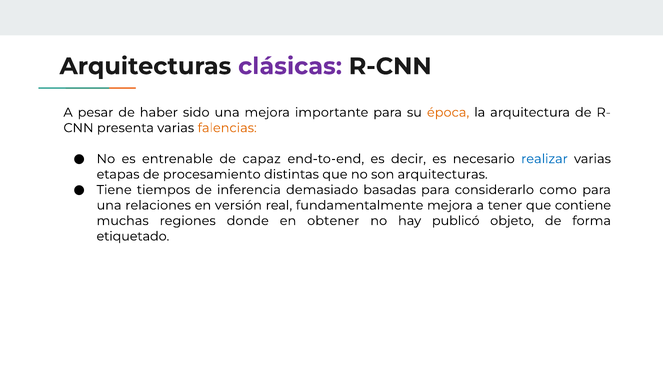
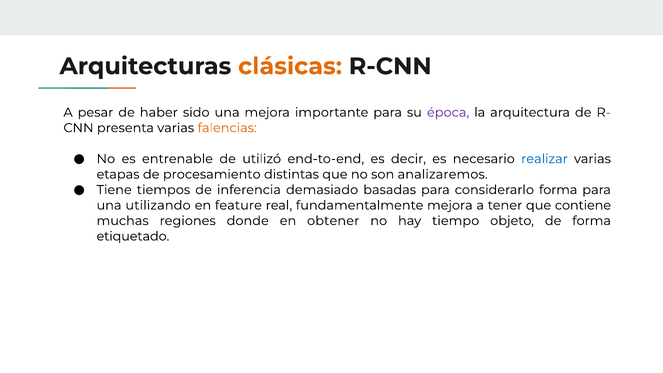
clásicas colour: purple -> orange
época colour: orange -> purple
capaz: capaz -> utilizó
son arquitecturas: arquitecturas -> analizaremos
considerarlo como: como -> forma
relaciones: relaciones -> utilizando
versión: versión -> feature
publicó: publicó -> tiempo
